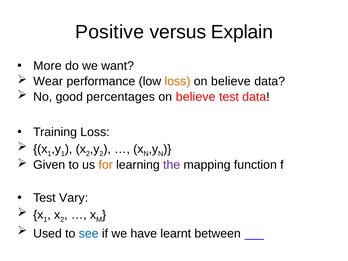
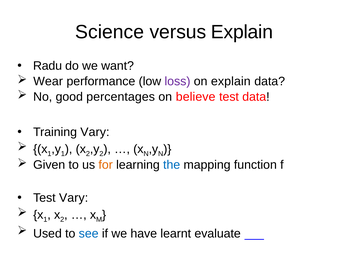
Positive: Positive -> Science
More: More -> Radu
loss at (177, 81) colour: orange -> purple
believe at (231, 81): believe -> explain
Training Loss: Loss -> Vary
the colour: purple -> blue
between: between -> evaluate
